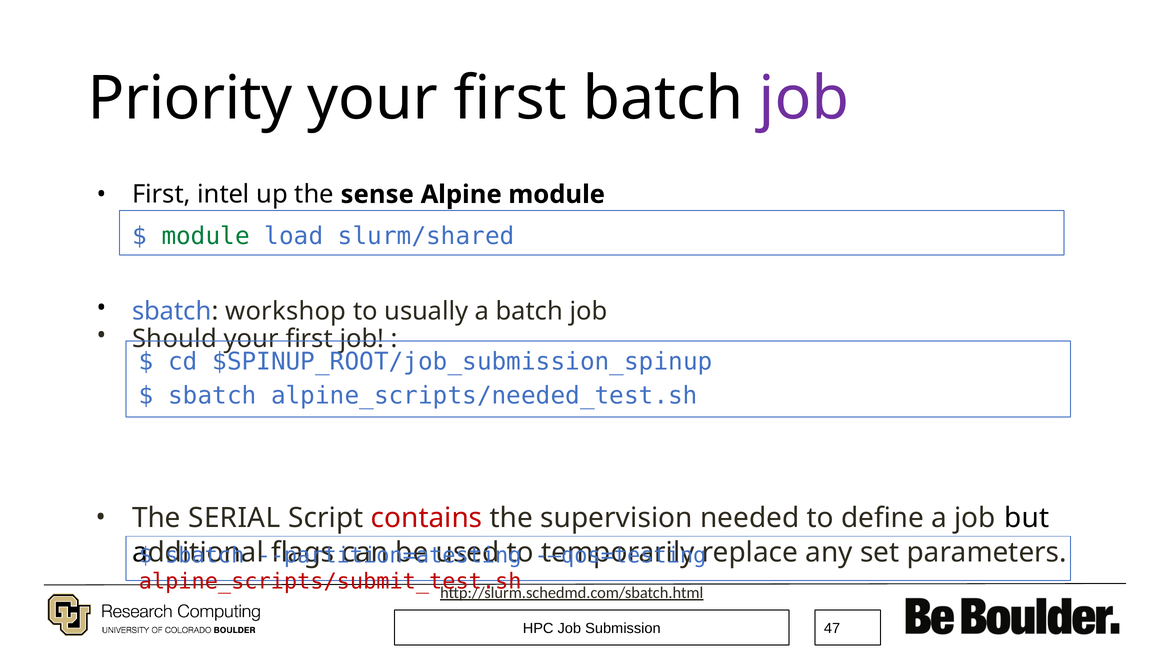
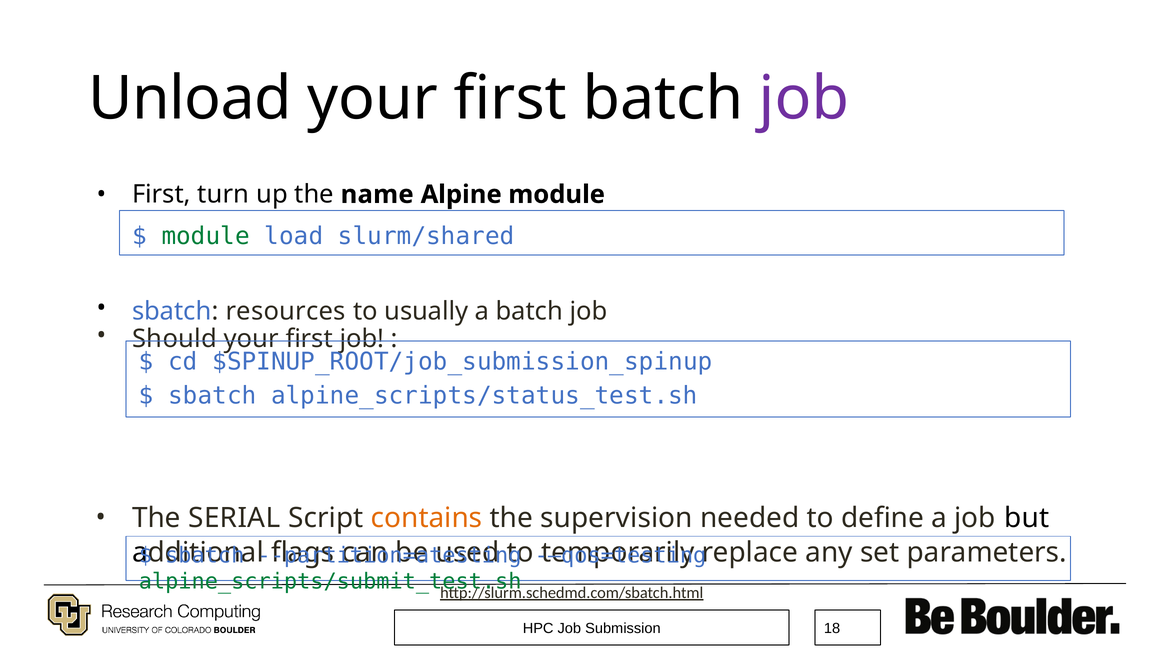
Priority: Priority -> Unload
intel: intel -> turn
sense: sense -> name
workshop: workshop -> resources
alpine_scripts/needed_test.sh: alpine_scripts/needed_test.sh -> alpine_scripts/status_test.sh
contains colour: red -> orange
alpine_scripts/submit_test.sh colour: red -> green
47: 47 -> 18
